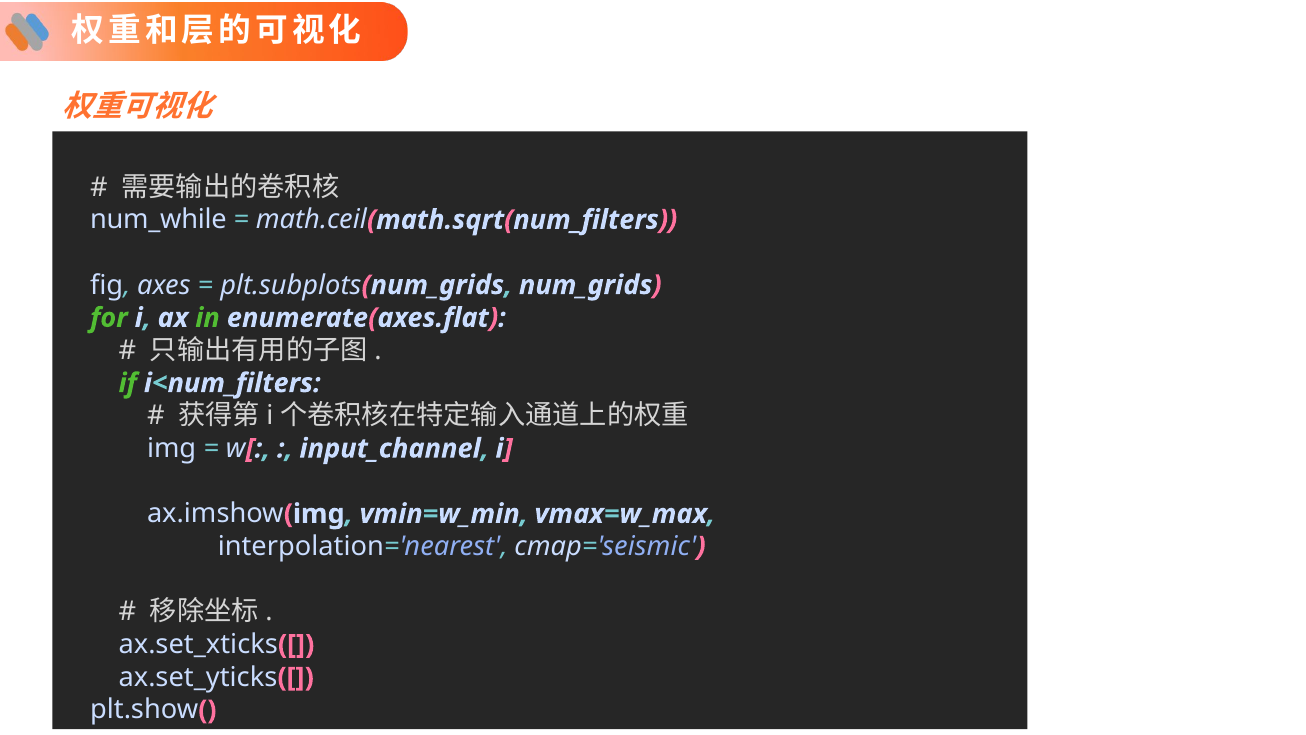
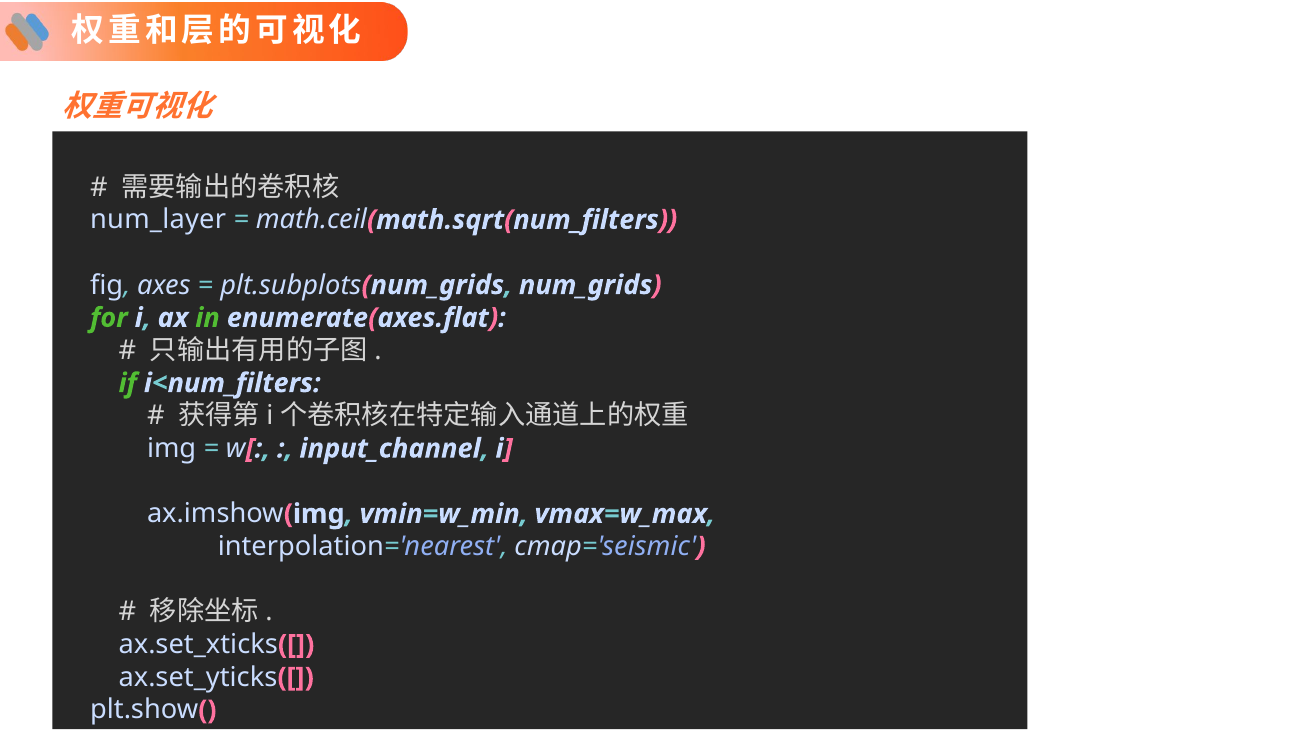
num_while: num_while -> num_layer
